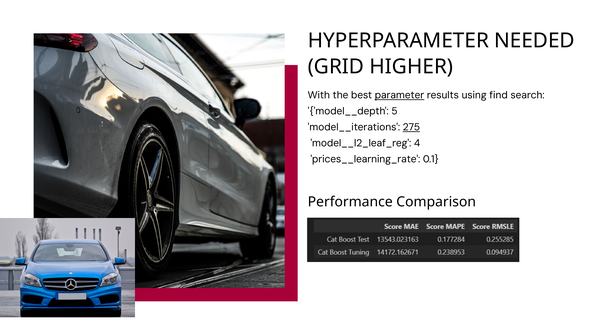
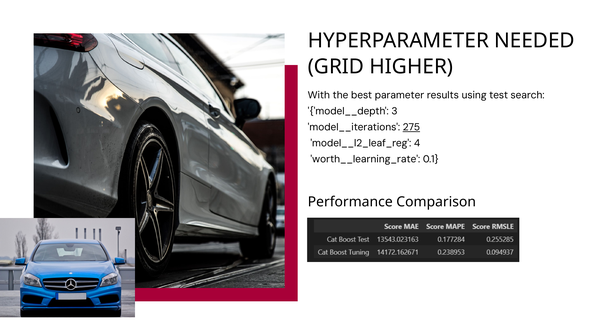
parameter underline: present -> none
find: find -> test
5: 5 -> 3
prices__learning_rate: prices__learning_rate -> worth__learning_rate
